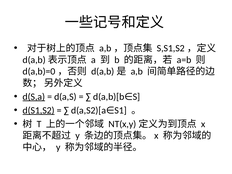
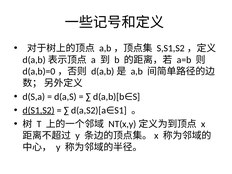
d(S,a underline: present -> none
